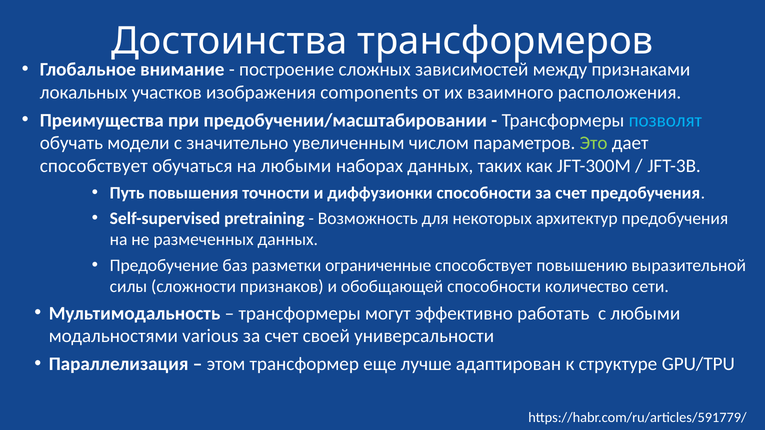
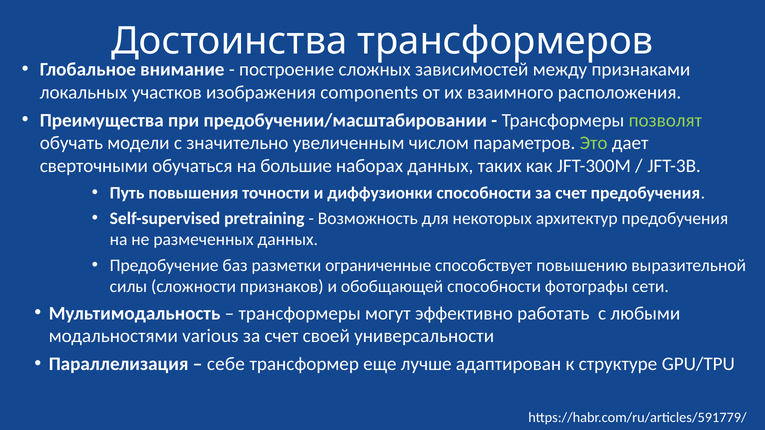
позволят colour: light blue -> light green
способствует at (94, 166): способствует -> сверточными
на любыми: любыми -> большие
количество: количество -> фотографы
этом: этом -> себе
